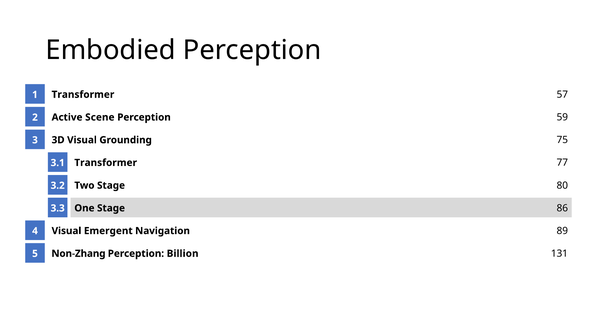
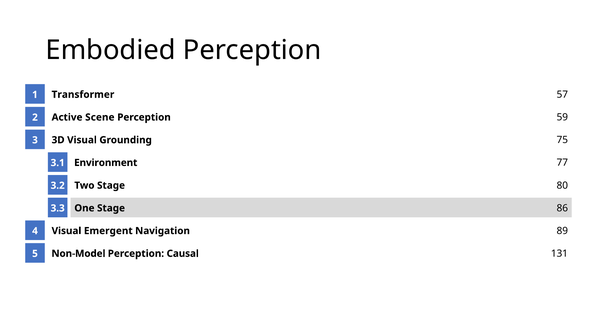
Transformer at (106, 163): Transformer -> Environment
Non-Zhang: Non-Zhang -> Non-Model
Billion: Billion -> Causal
